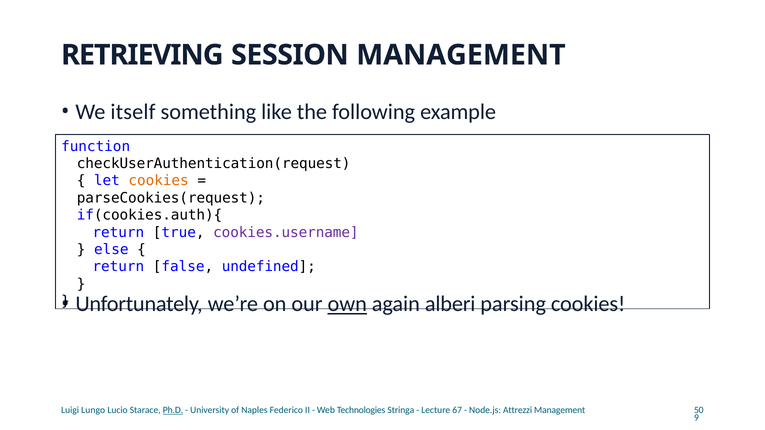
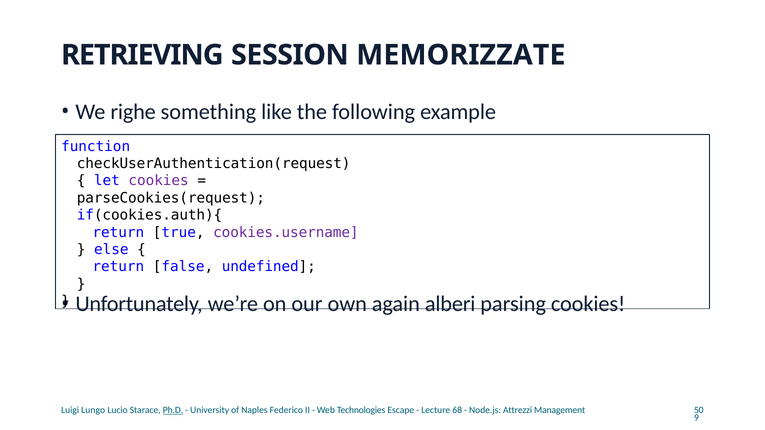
SESSION MANAGEMENT: MANAGEMENT -> MEMORIZZATE
itself: itself -> righe
cookies at (159, 181) colour: orange -> purple
own underline: present -> none
Stringa: Stringa -> Escape
67: 67 -> 68
